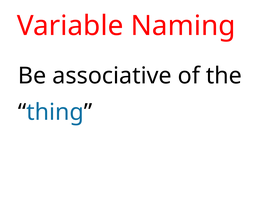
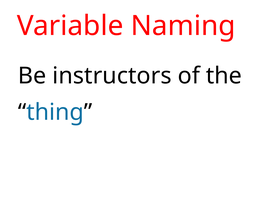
associative: associative -> instructors
